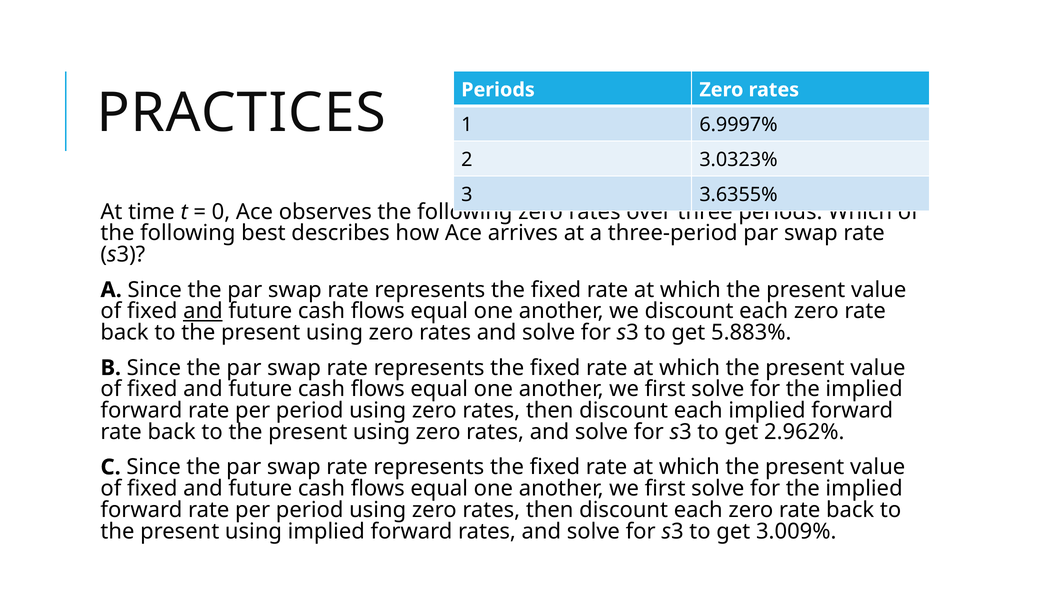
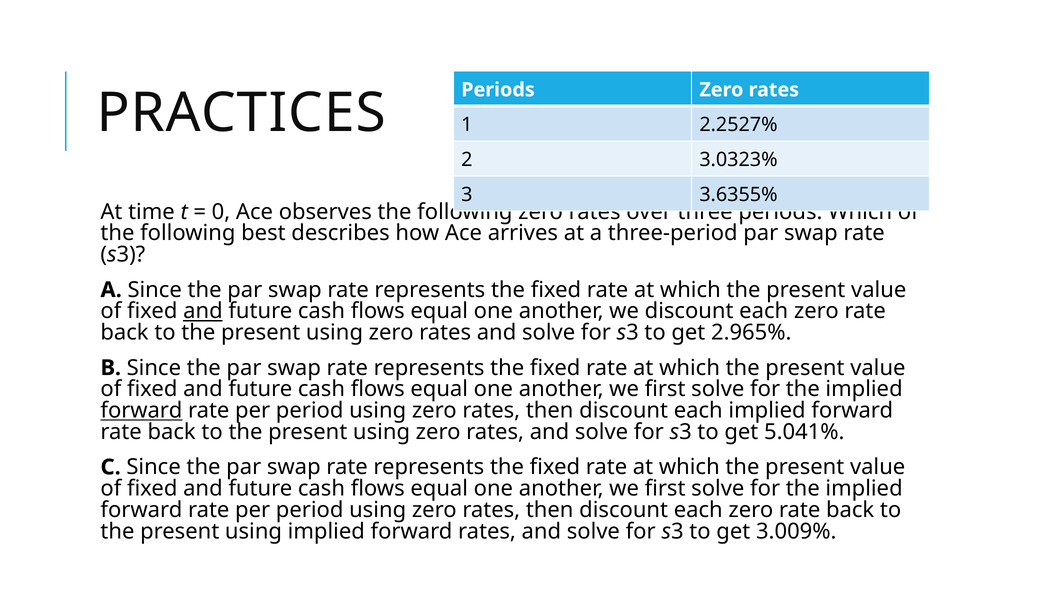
6.9997%: 6.9997% -> 2.2527%
5.883%: 5.883% -> 2.965%
forward at (141, 410) underline: none -> present
2.962%: 2.962% -> 5.041%
